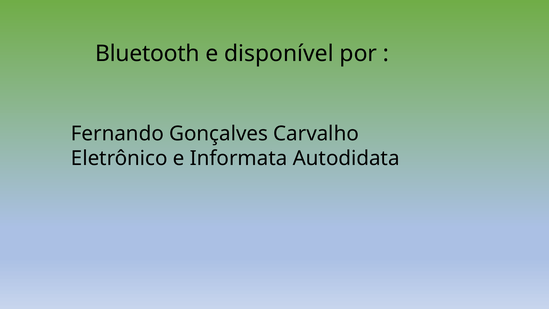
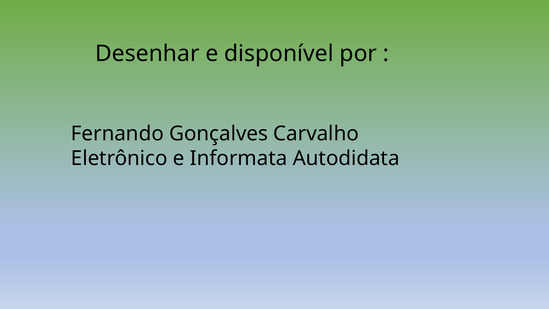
Bluetooth: Bluetooth -> Desenhar
